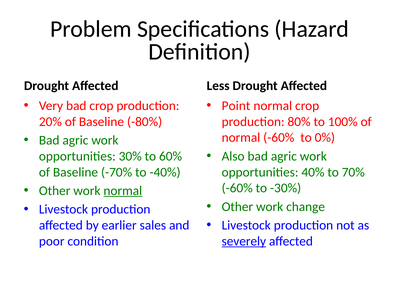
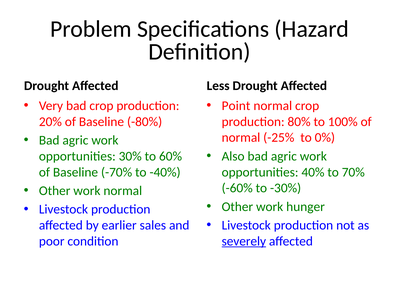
normal -60%: -60% -> -25%
normal at (123, 191) underline: present -> none
change: change -> hunger
